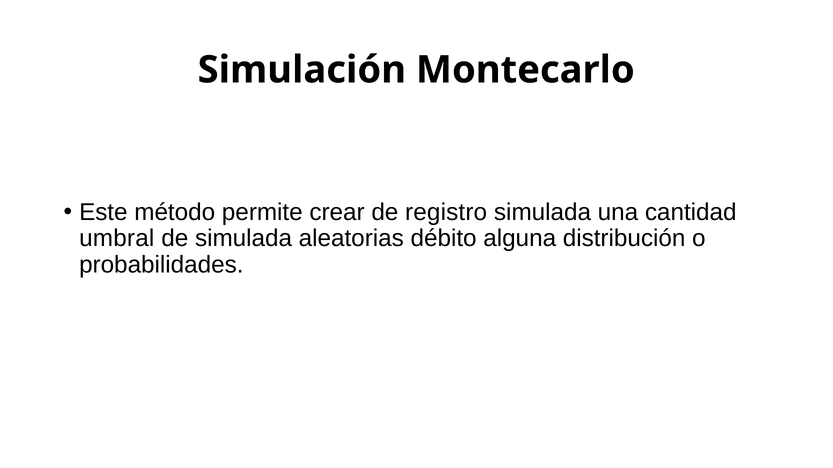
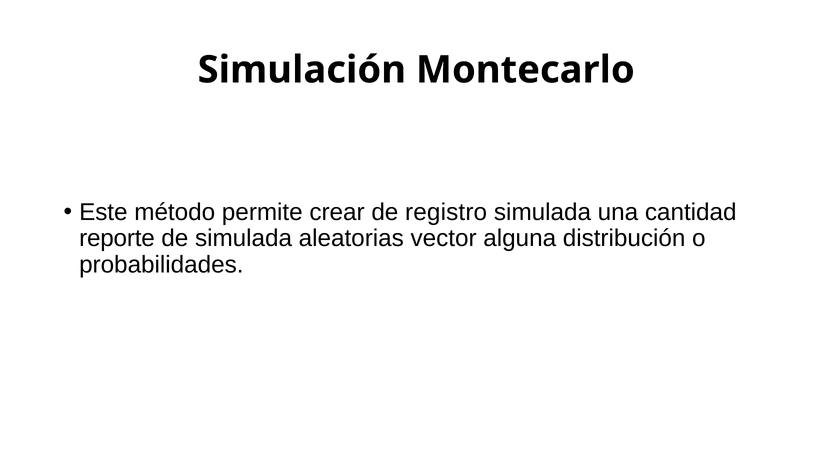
umbral: umbral -> reporte
débito: débito -> vector
